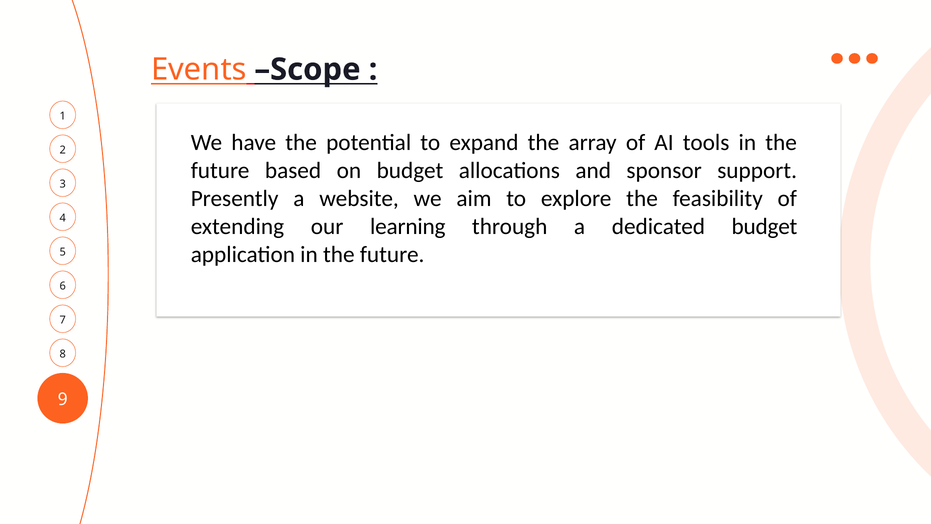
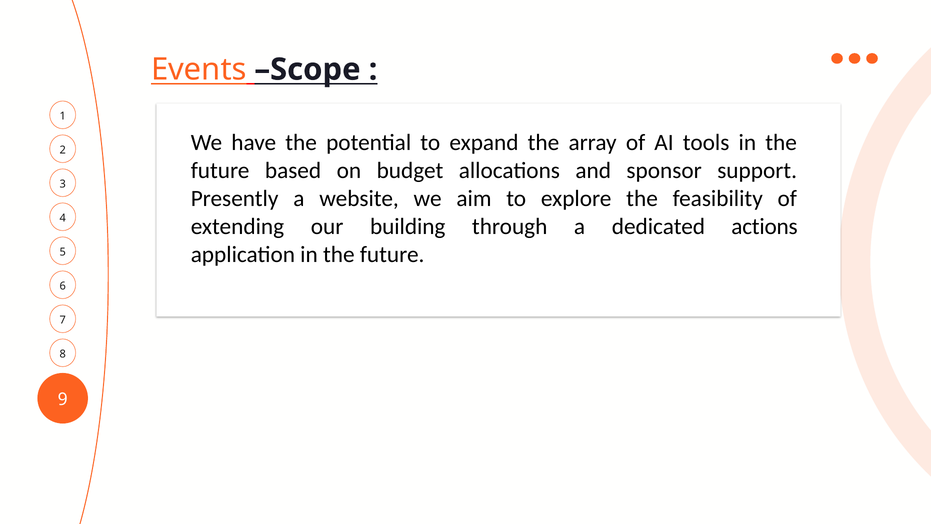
learning: learning -> building
dedicated budget: budget -> actions
